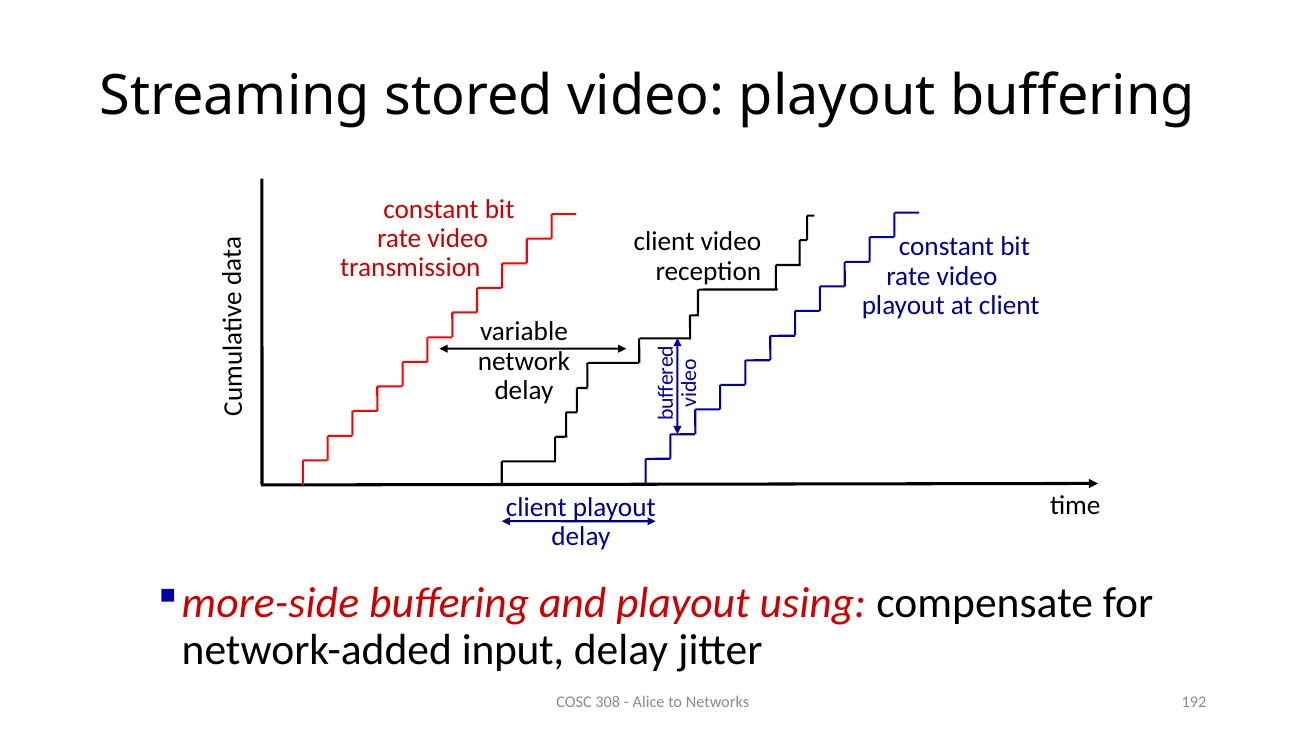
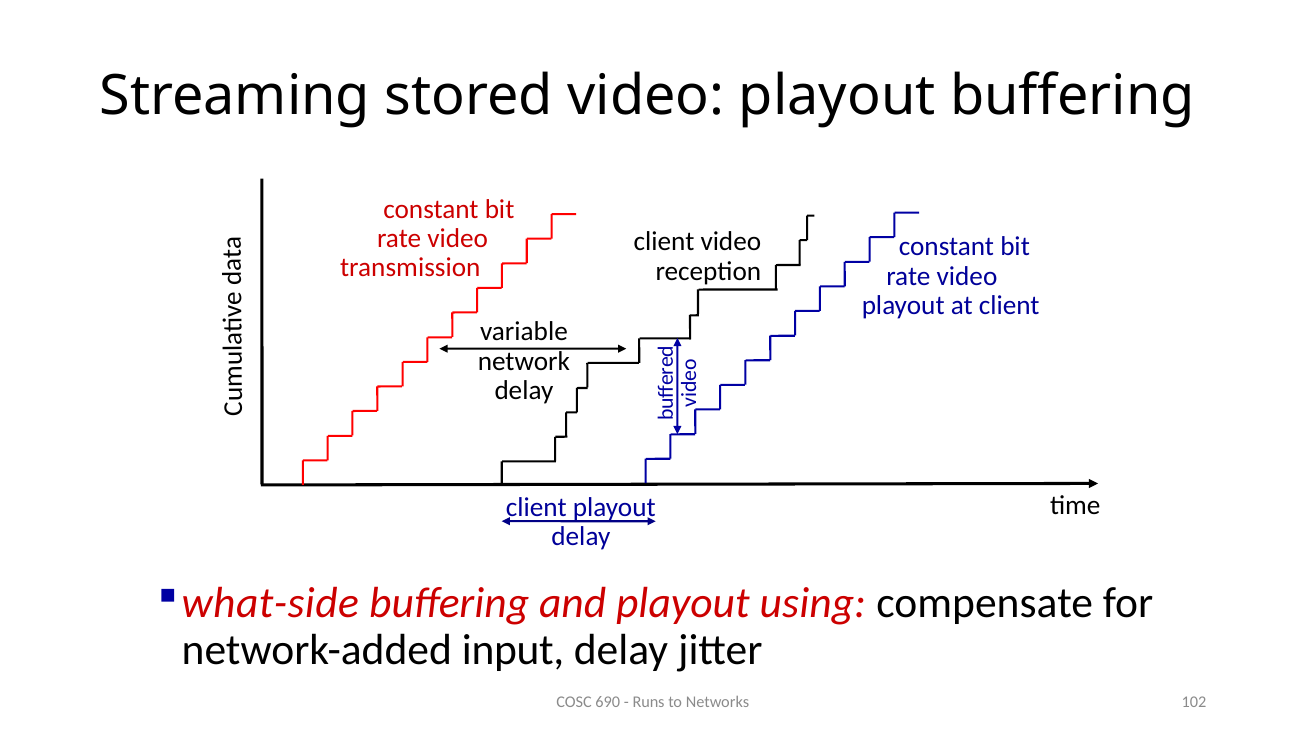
more-side: more-side -> what-side
308: 308 -> 690
Alice: Alice -> Runs
192: 192 -> 102
